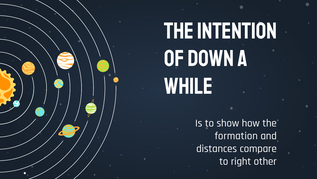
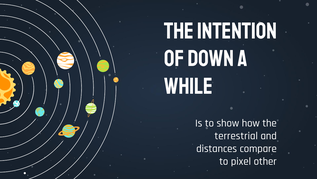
formation: formation -> terrestrial
right: right -> pixel
